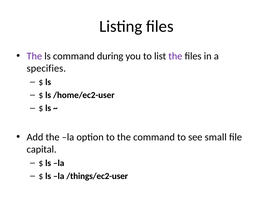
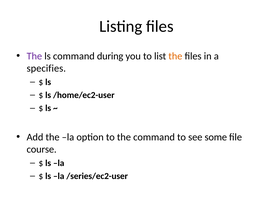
the at (175, 56) colour: purple -> orange
small: small -> some
capital: capital -> course
/things/ec2-user: /things/ec2-user -> /series/ec2-user
